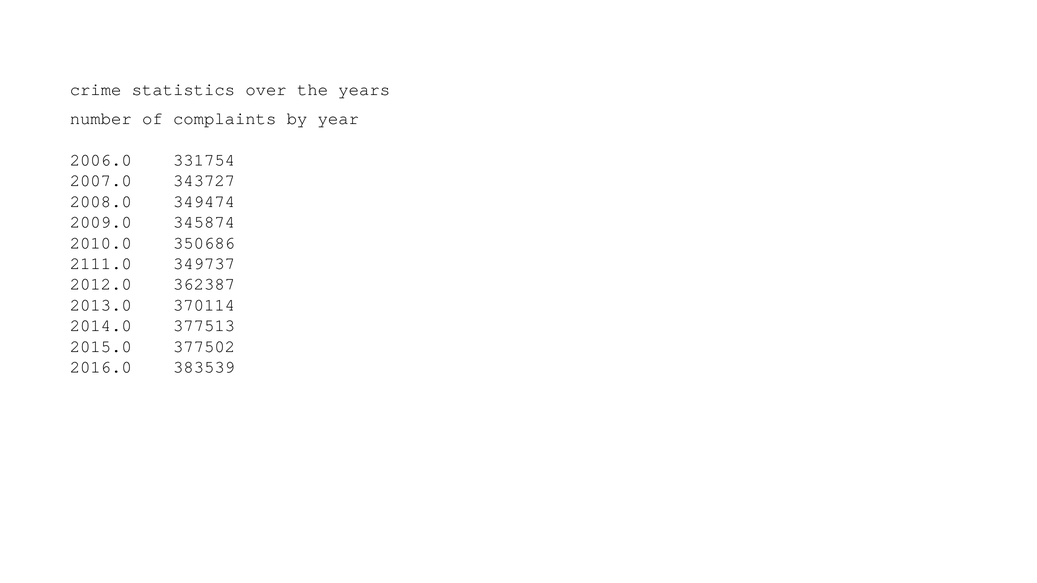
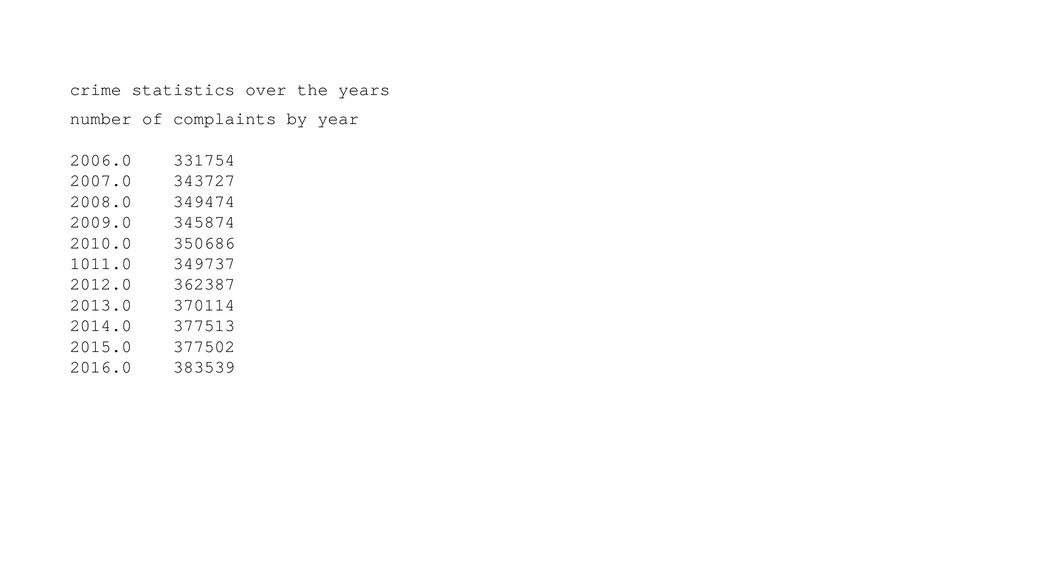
2111.0: 2111.0 -> 1011.0
